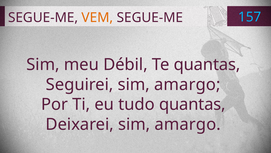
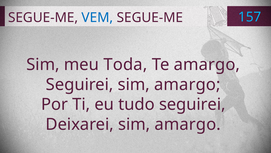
VEM colour: orange -> blue
Débil: Débil -> Toda
Te quantas: quantas -> amargo
tudo quantas: quantas -> seguirei
